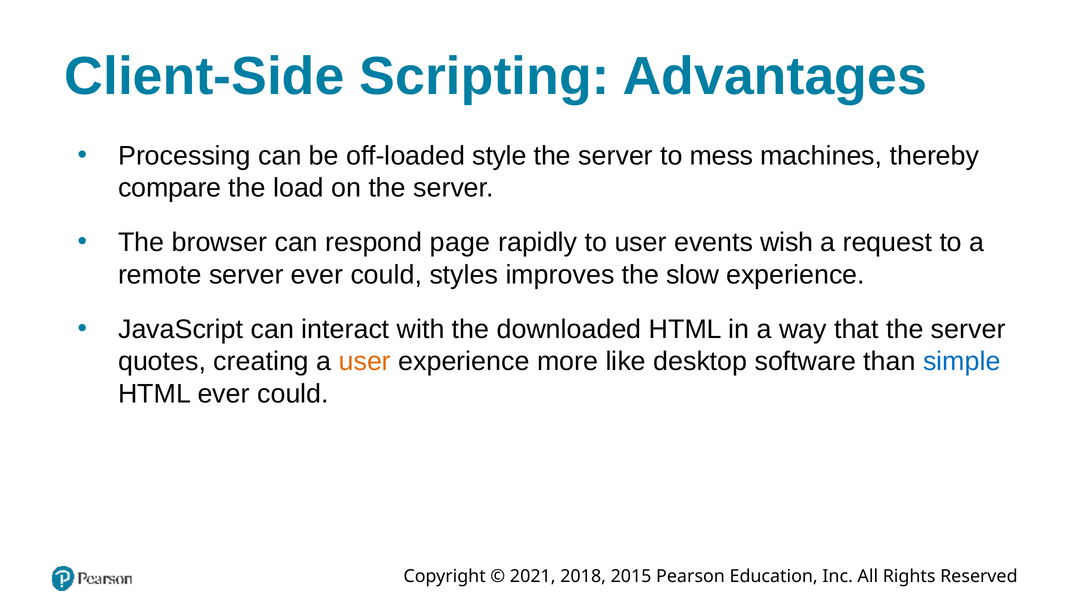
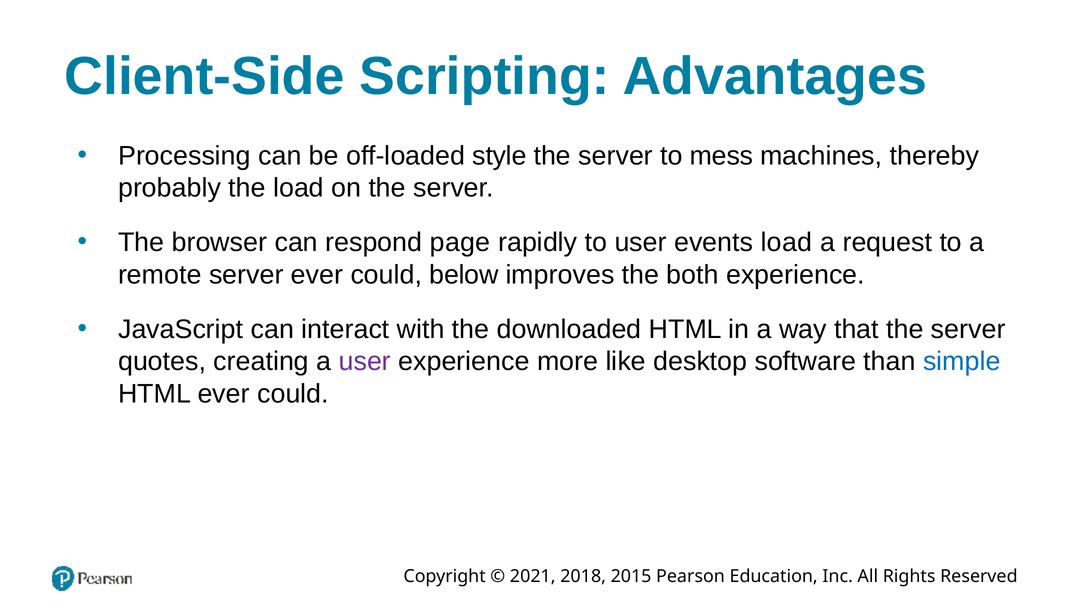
compare: compare -> probably
events wish: wish -> load
styles: styles -> below
slow: slow -> both
user at (365, 362) colour: orange -> purple
